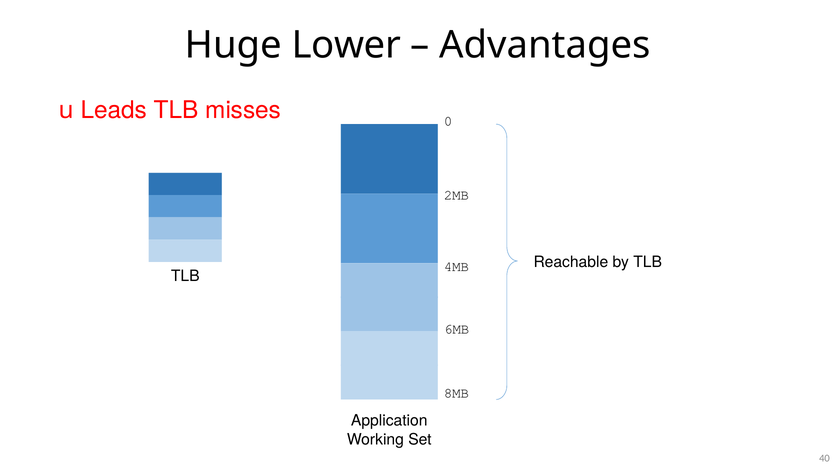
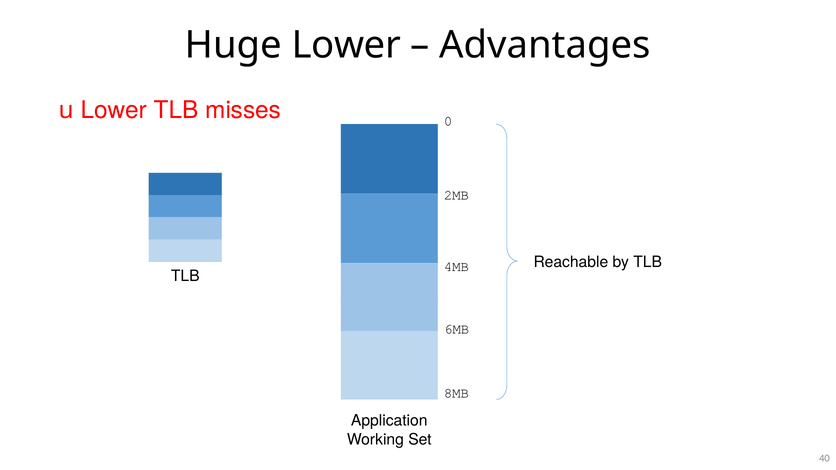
u Leads: Leads -> Lower
